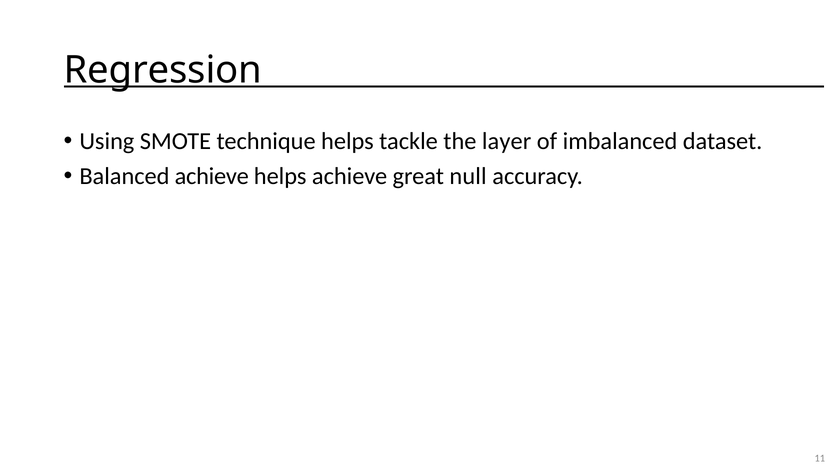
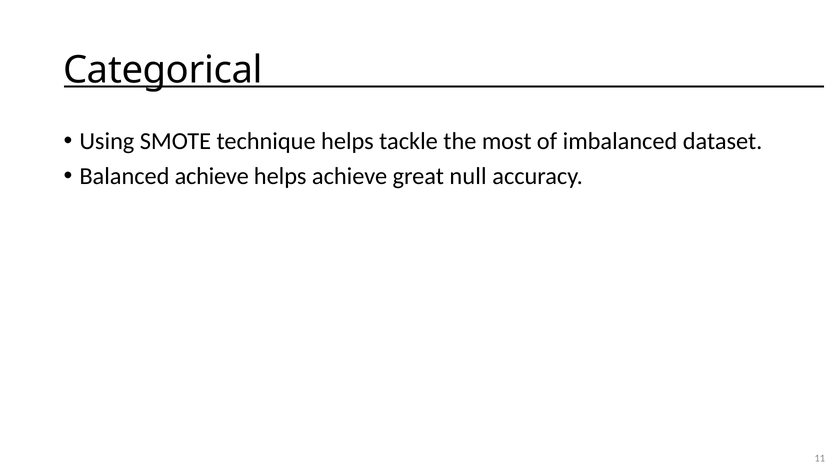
Regression: Regression -> Categorical
layer: layer -> most
